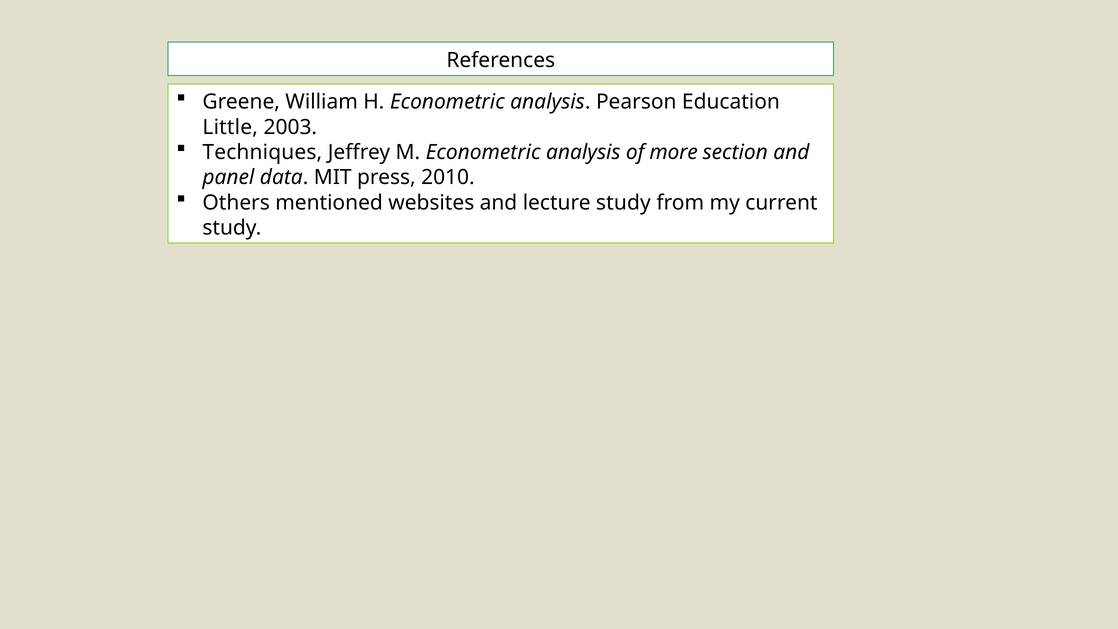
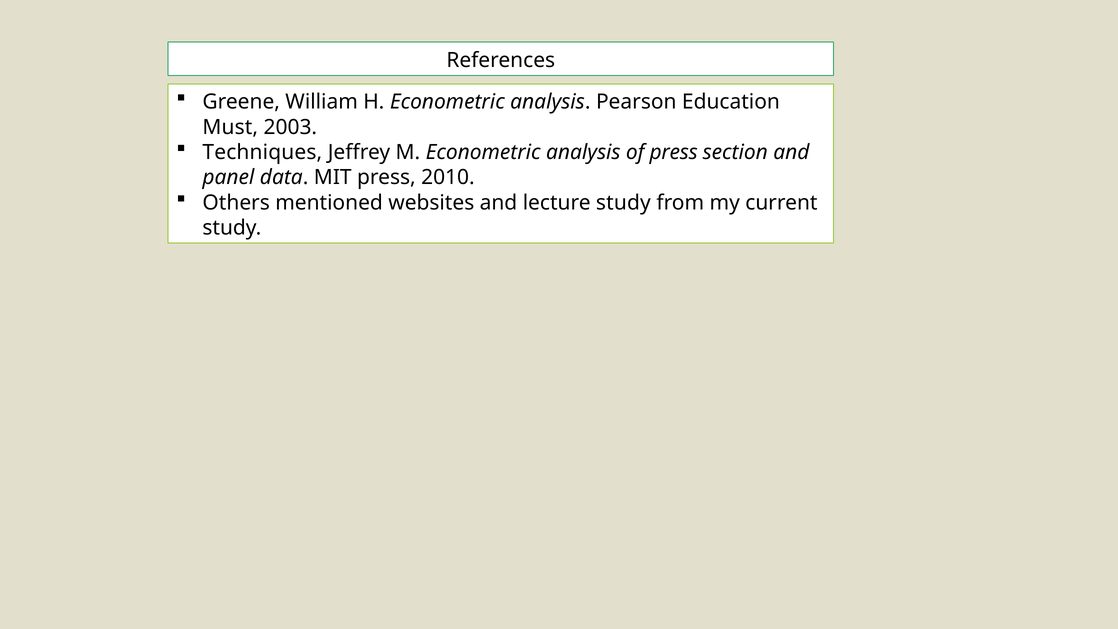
Little: Little -> Must
of more: more -> press
